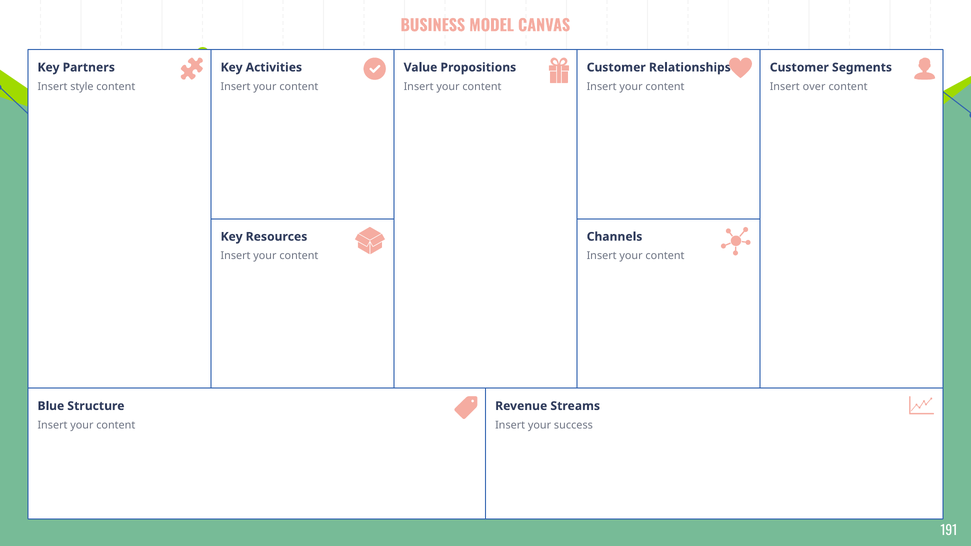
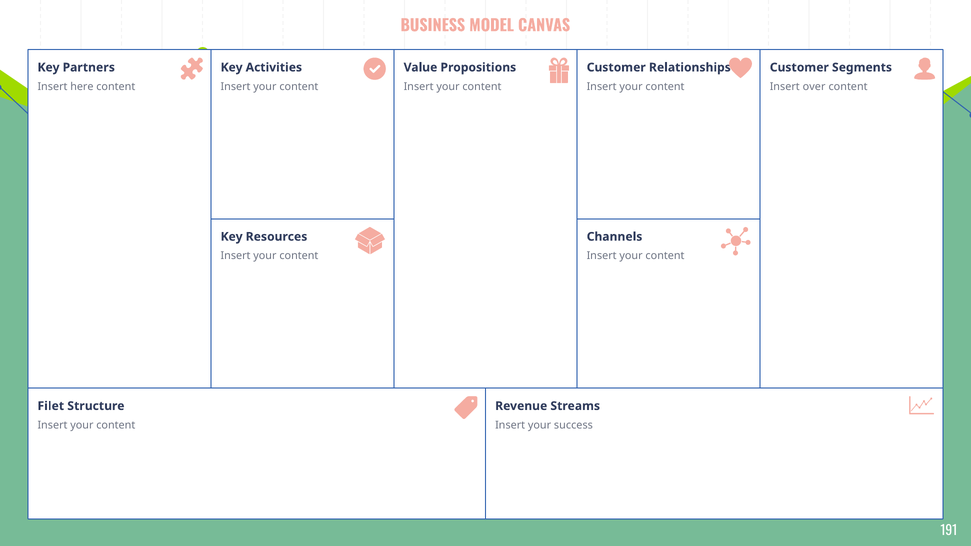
style: style -> here
Blue: Blue -> Filet
